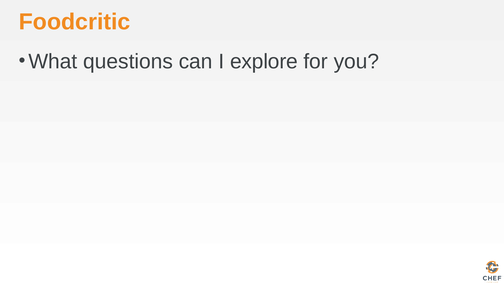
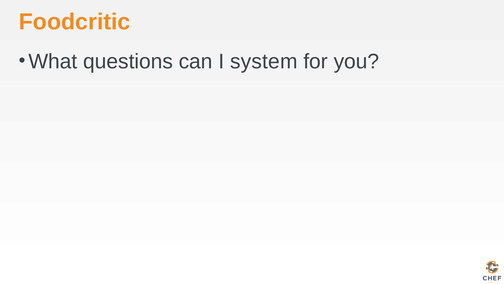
explore: explore -> system
